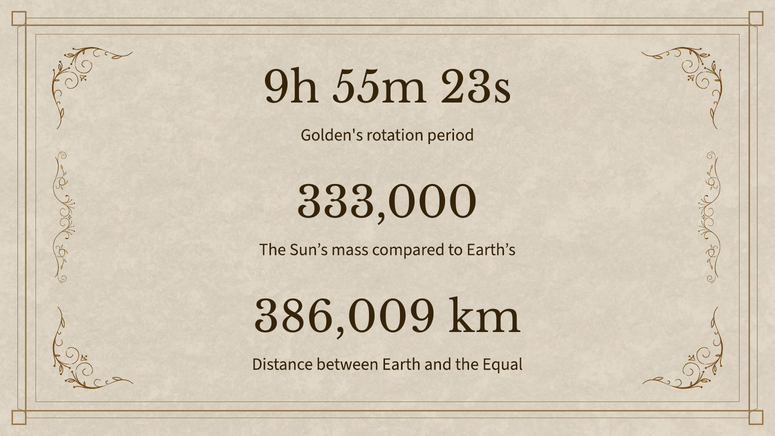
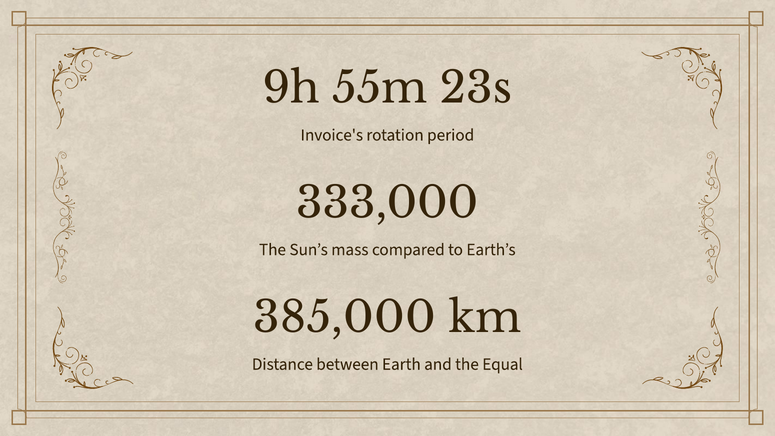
Golden's: Golden's -> Invoice's
386,009: 386,009 -> 385,000
